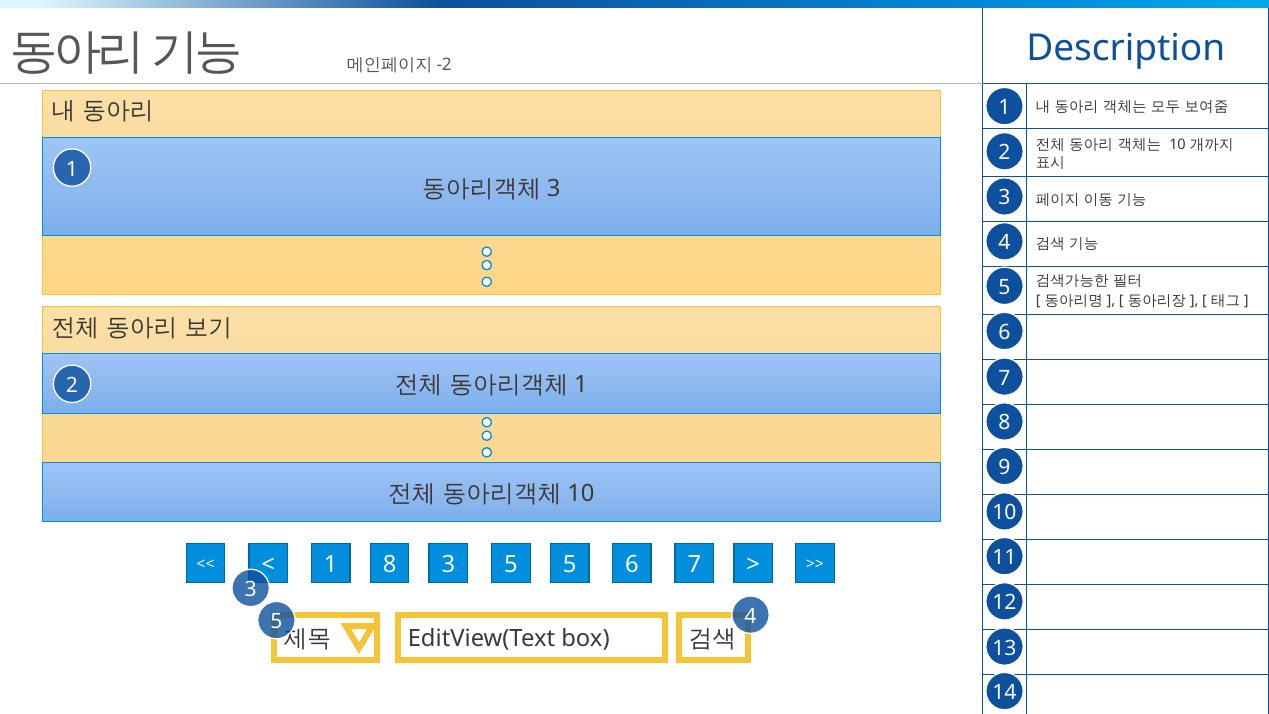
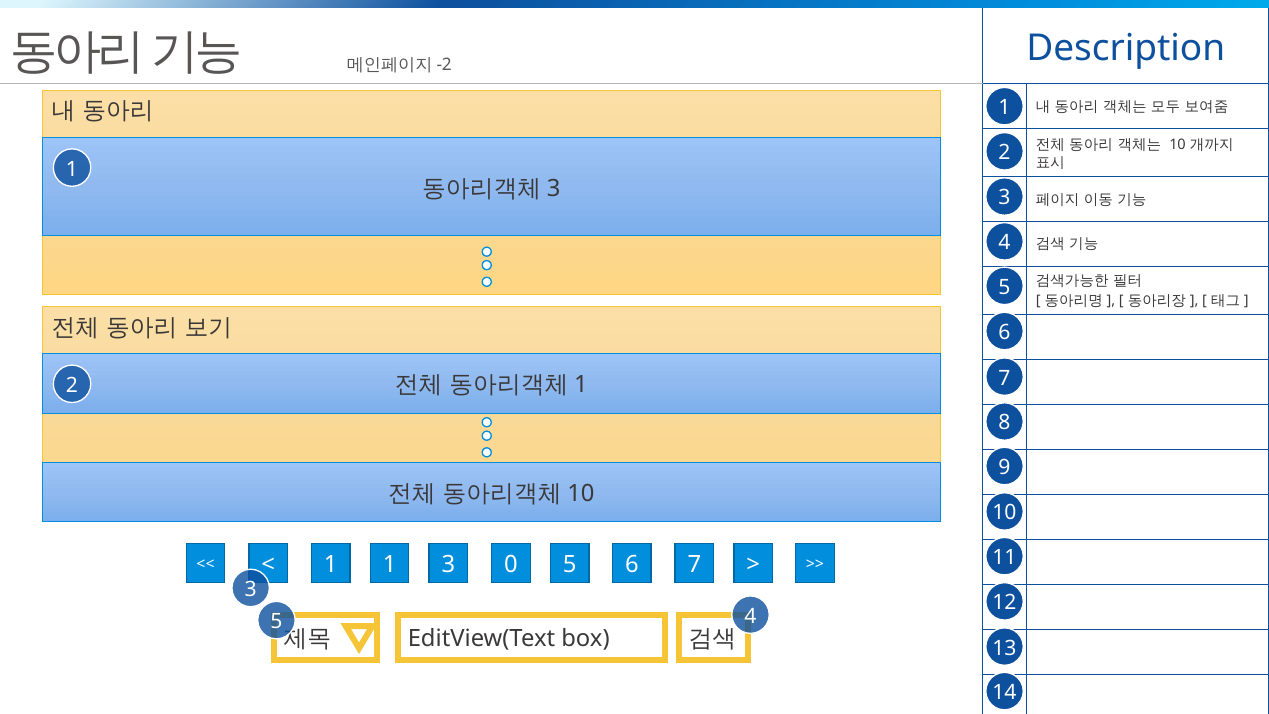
1 8: 8 -> 1
3 5: 5 -> 0
